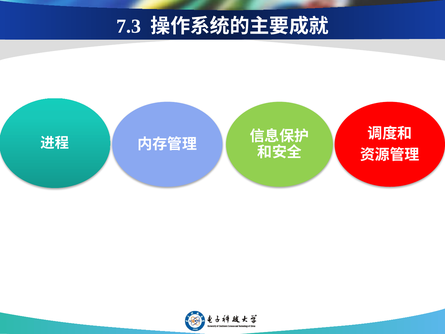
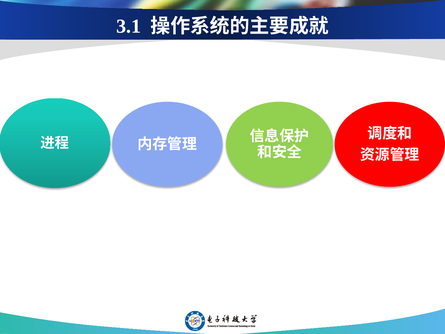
7.3: 7.3 -> 3.1
